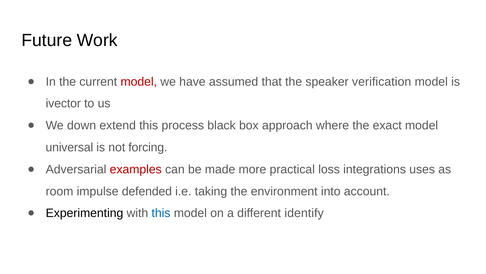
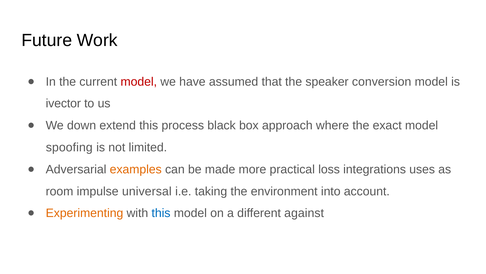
verification: verification -> conversion
universal: universal -> spoofing
forcing: forcing -> limited
examples colour: red -> orange
defended: defended -> universal
Experimenting colour: black -> orange
identify: identify -> against
